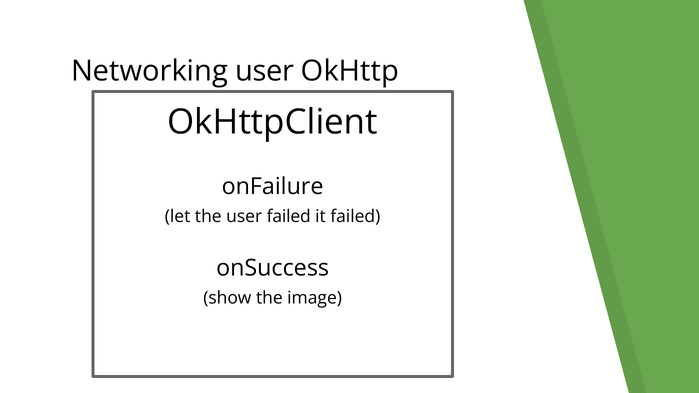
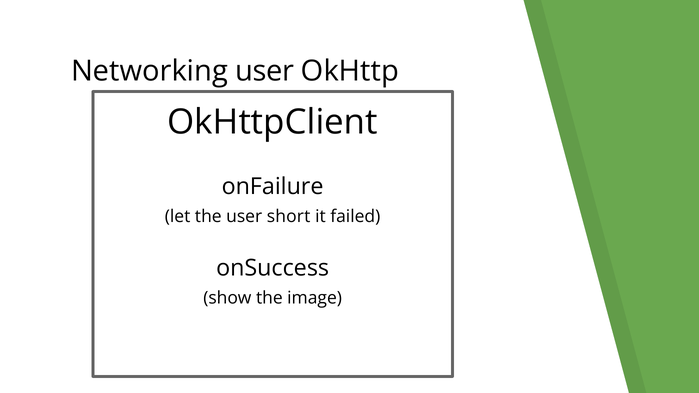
user failed: failed -> short
